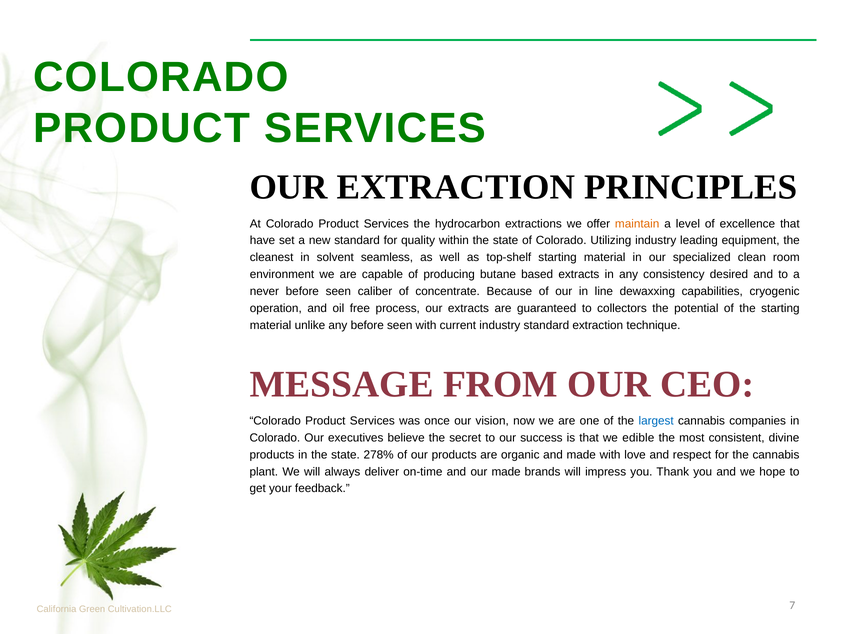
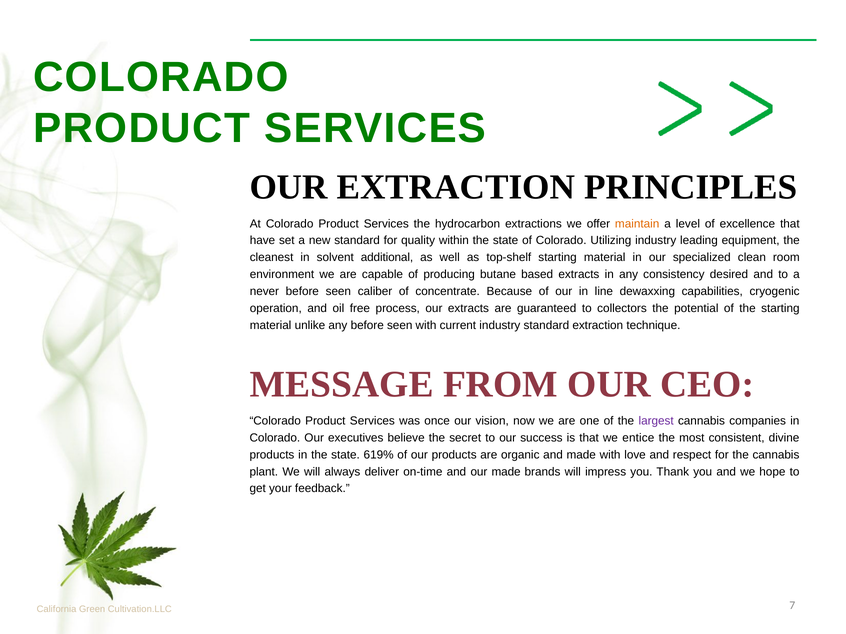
seamless: seamless -> additional
largest colour: blue -> purple
edible: edible -> entice
278%: 278% -> 619%
